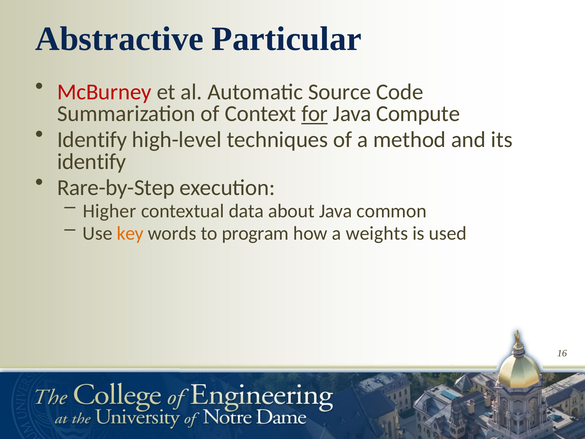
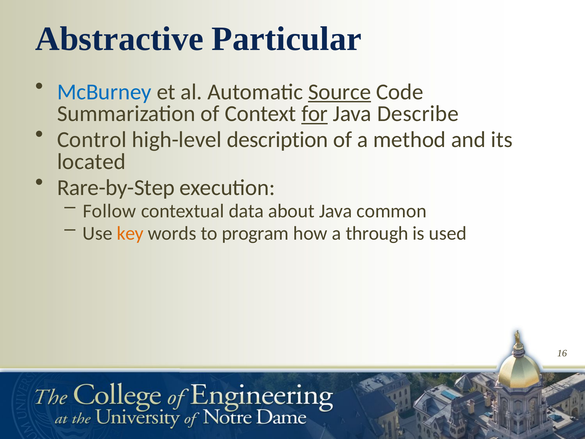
McBurney colour: red -> blue
Source underline: none -> present
Compute: Compute -> Describe
Identify at (92, 140): Identify -> Control
techniques: techniques -> description
identify at (92, 162): identify -> located
Higher: Higher -> Follow
weights: weights -> through
